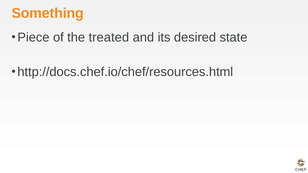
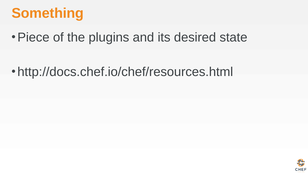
treated: treated -> plugins
